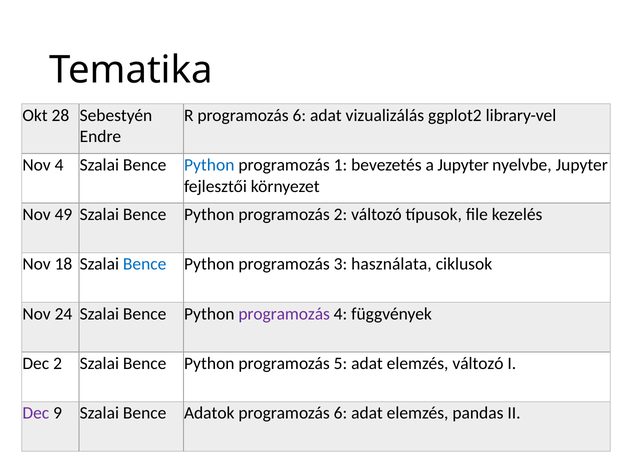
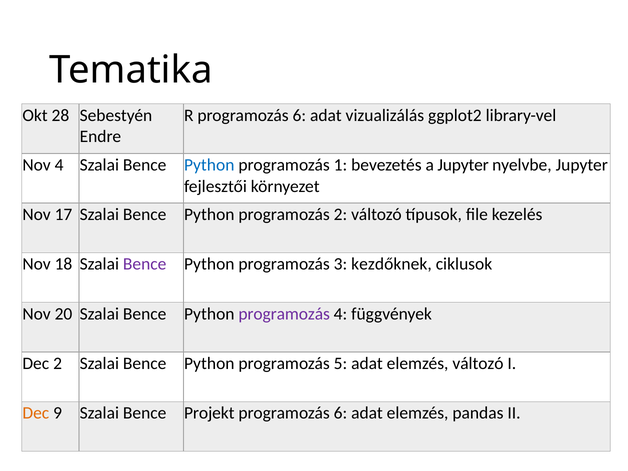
49: 49 -> 17
Bence at (145, 264) colour: blue -> purple
használata: használata -> kezdőknek
24: 24 -> 20
Dec at (36, 413) colour: purple -> orange
Adatok: Adatok -> Projekt
